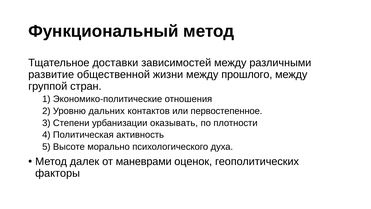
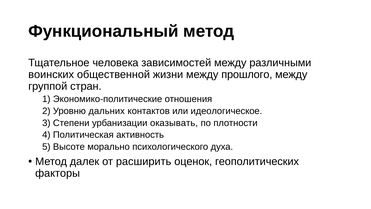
доставки: доставки -> человека
развитие: развитие -> воинских
первостепенное: первостепенное -> идеологическое
маневрами: маневрами -> расширить
